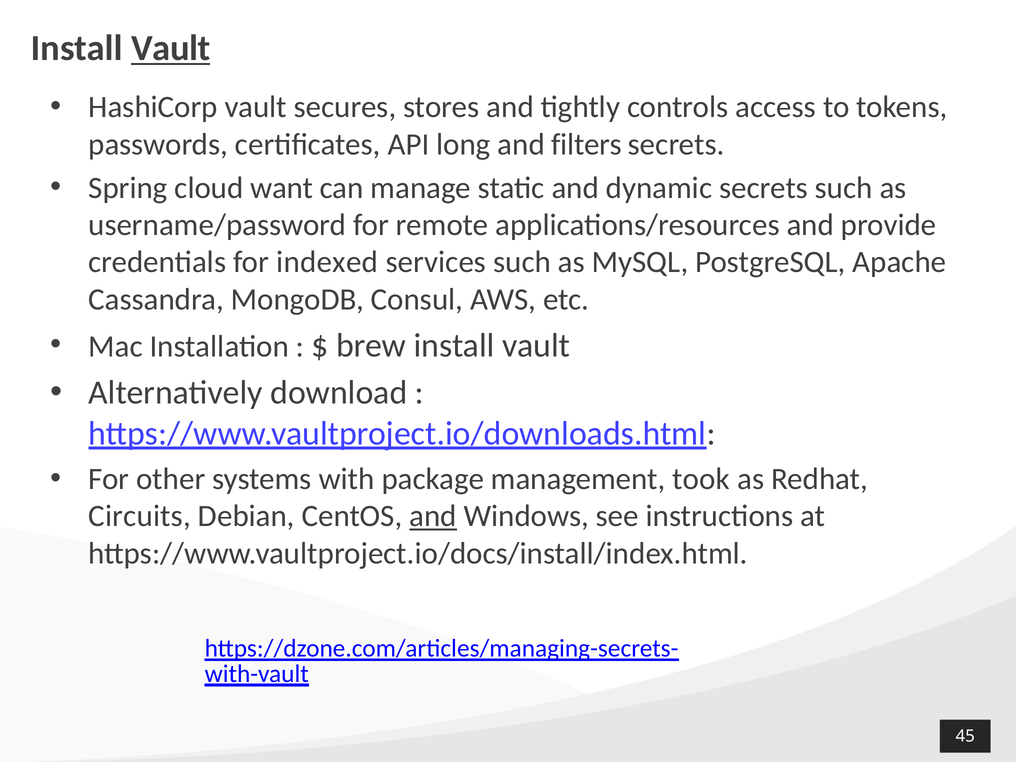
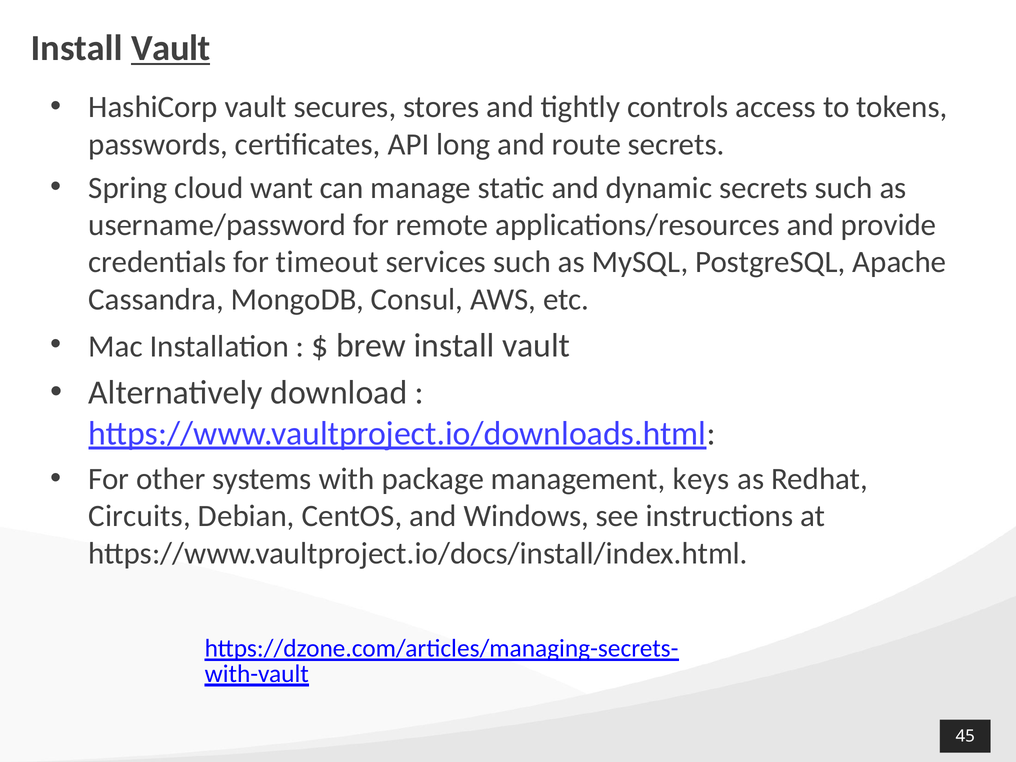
filters: filters -> route
indexed: indexed -> timeout
took: took -> keys
and at (433, 516) underline: present -> none
